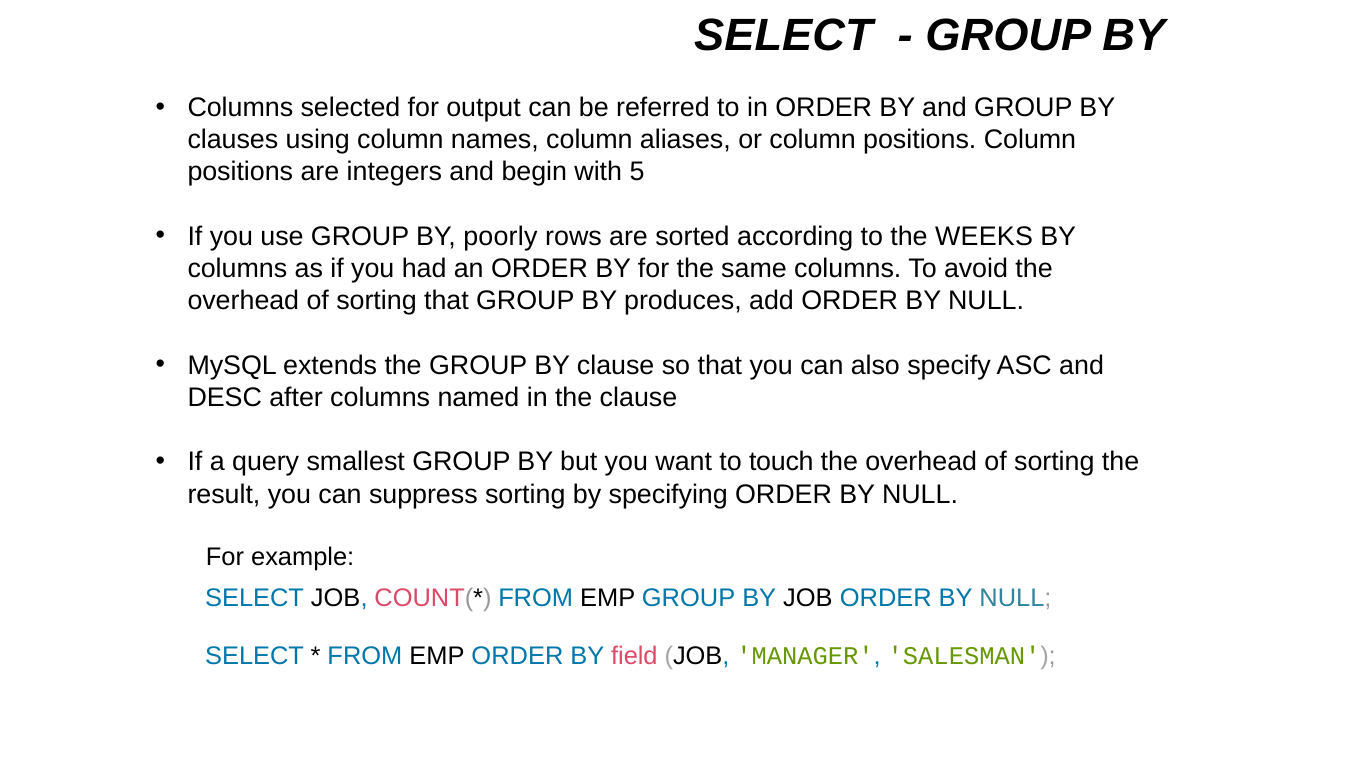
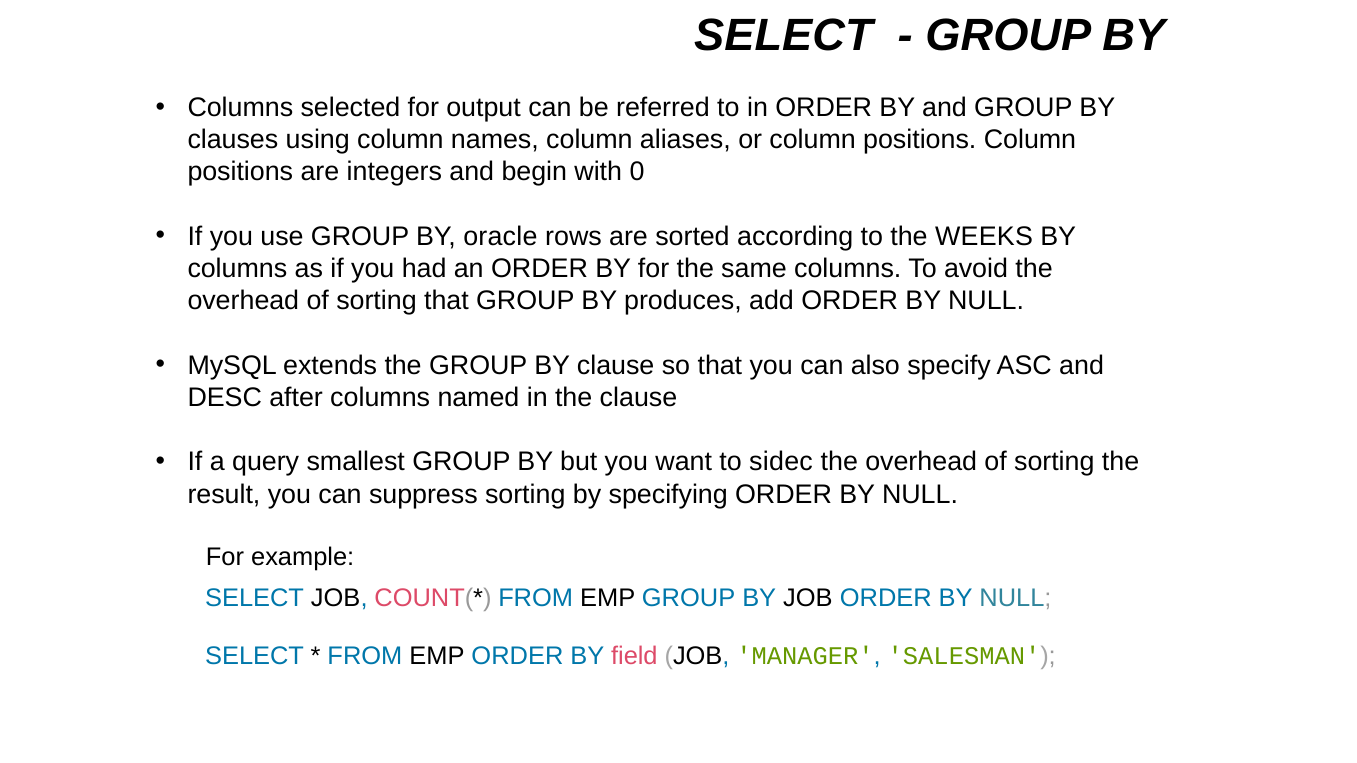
5: 5 -> 0
poorly: poorly -> oracle
touch: touch -> sidec
